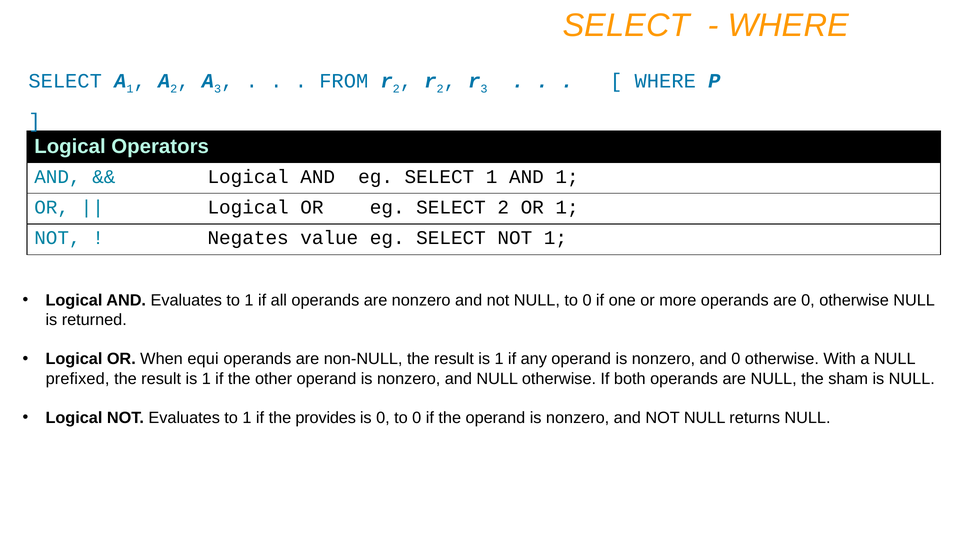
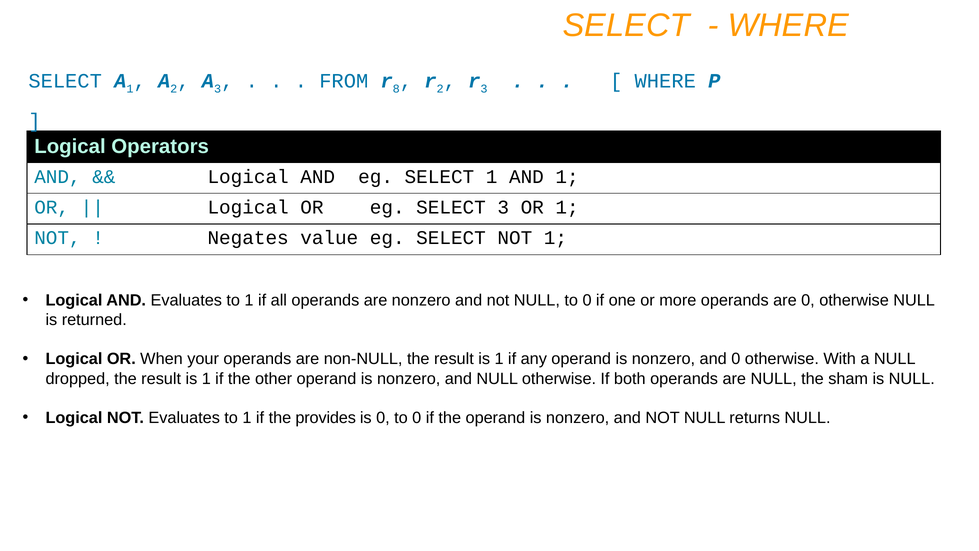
2 at (396, 89): 2 -> 8
SELECT 2: 2 -> 3
equi: equi -> your
prefixed: prefixed -> dropped
